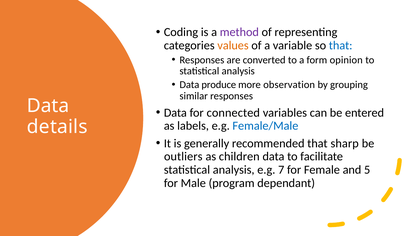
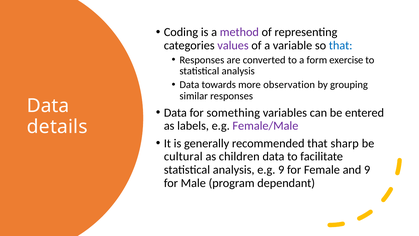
values colour: orange -> purple
opinion: opinion -> exercise
produce: produce -> towards
connected: connected -> something
Female/Male colour: blue -> purple
outliers: outliers -> cultural
e.g 7: 7 -> 9
and 5: 5 -> 9
